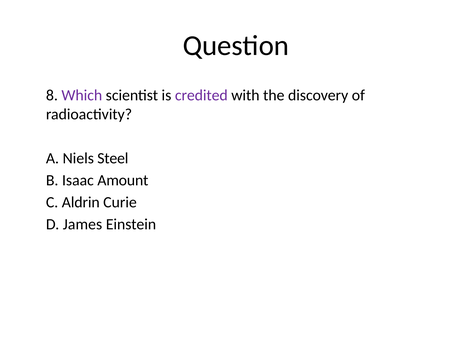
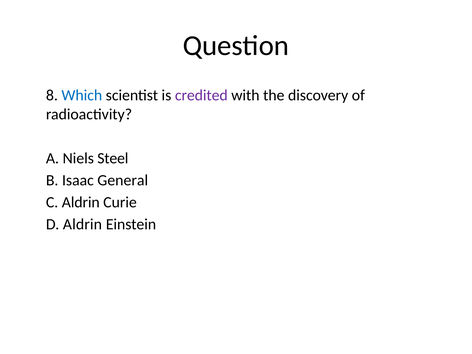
Which colour: purple -> blue
Amount: Amount -> General
D James: James -> Aldrin
